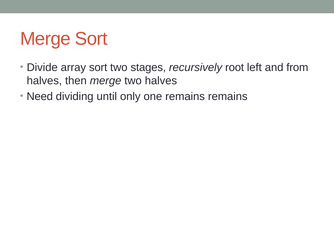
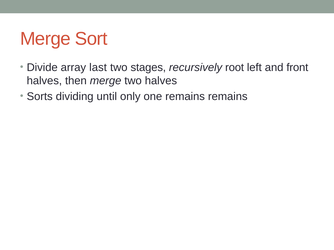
array sort: sort -> last
from: from -> front
Need: Need -> Sorts
